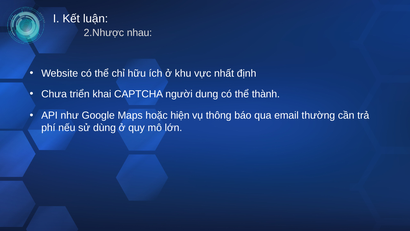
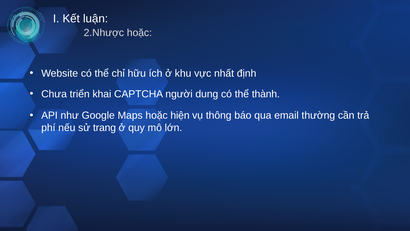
2.Nhược nhau: nhau -> hoặc
dùng: dùng -> trang
